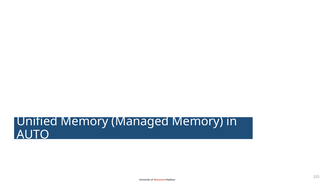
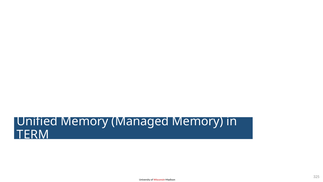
AUTO: AUTO -> TERM
